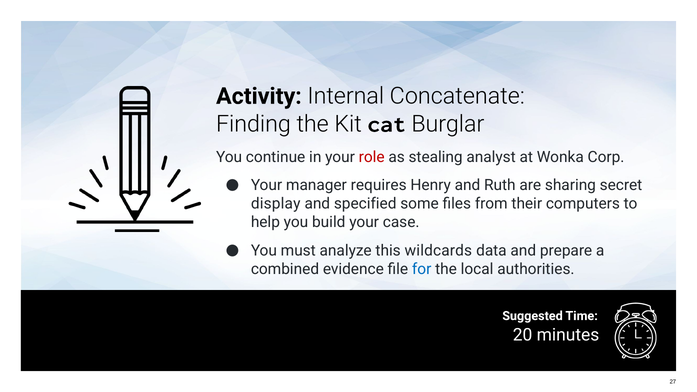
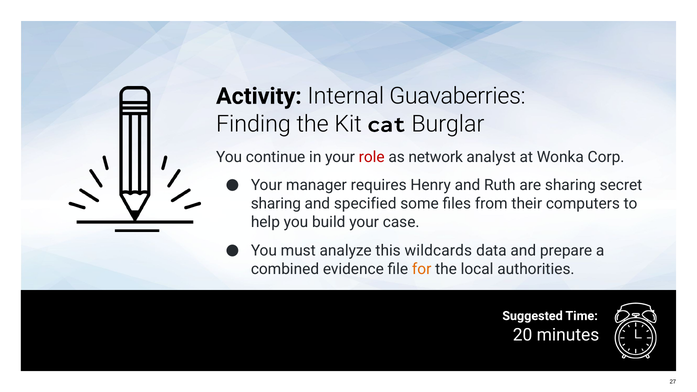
Concatenate: Concatenate -> Guavaberries
stealing: stealing -> network
display at (276, 204): display -> sharing
for colour: blue -> orange
